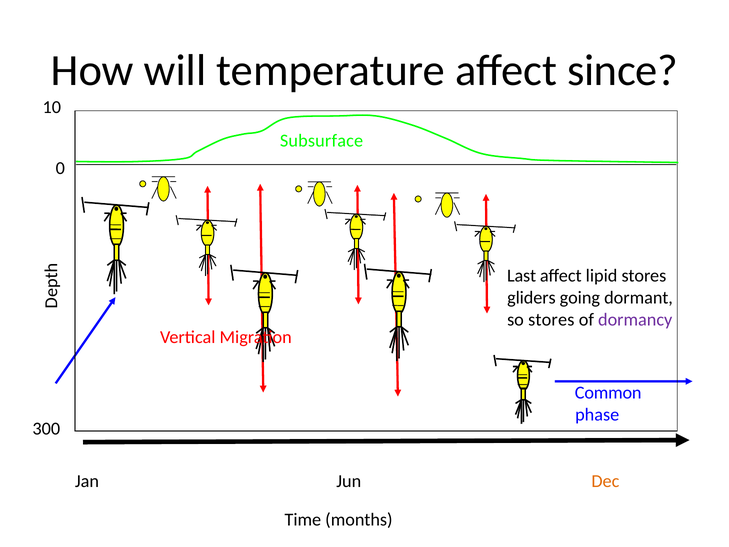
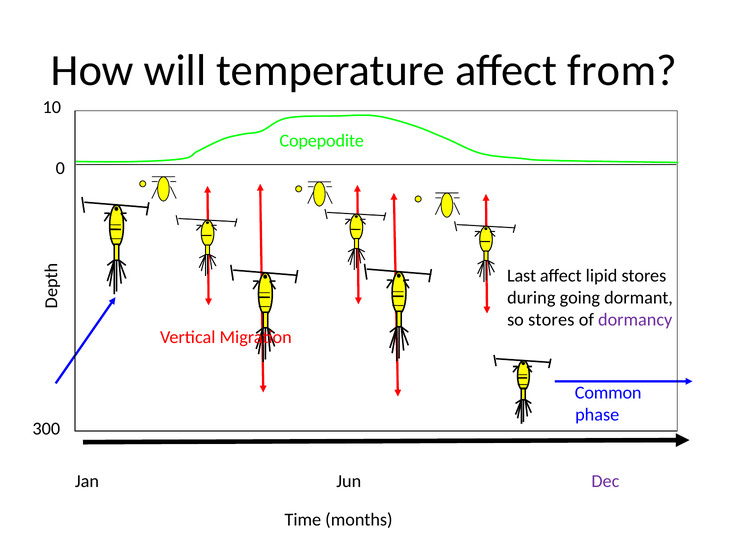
since: since -> from
Subsurface: Subsurface -> Copepodite
gliders: gliders -> during
Dec colour: orange -> purple
